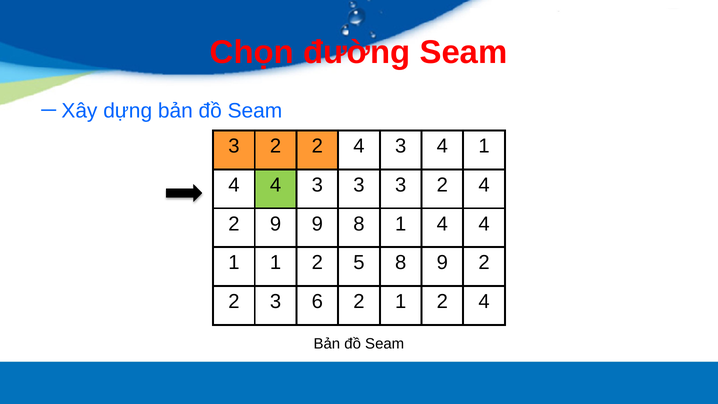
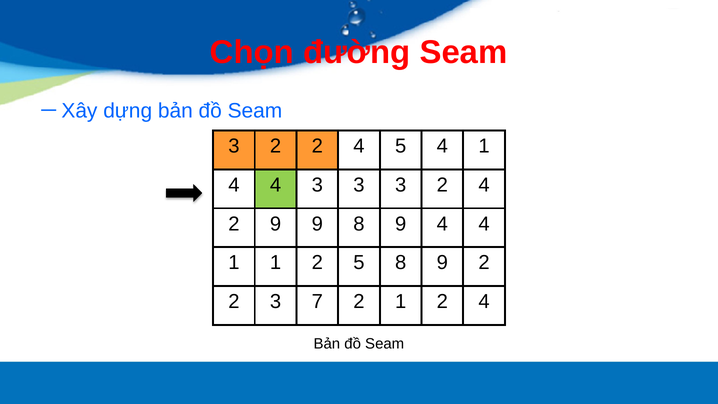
2 4 3: 3 -> 5
9 8 1: 1 -> 9
6: 6 -> 7
